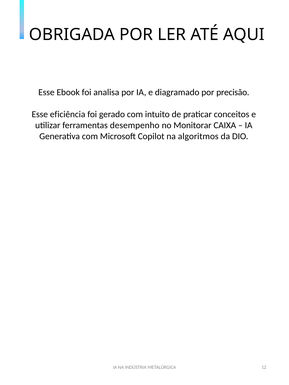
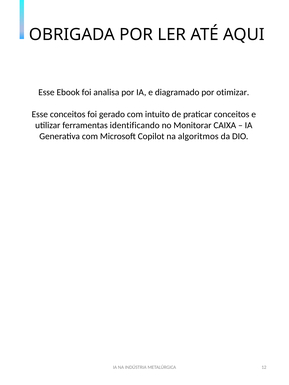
precisão: precisão -> otimizar
Esse eficiência: eficiência -> conceitos
desempenho: desempenho -> identificando
